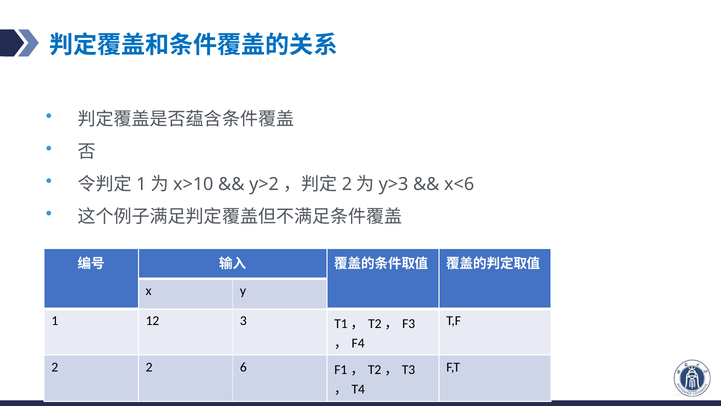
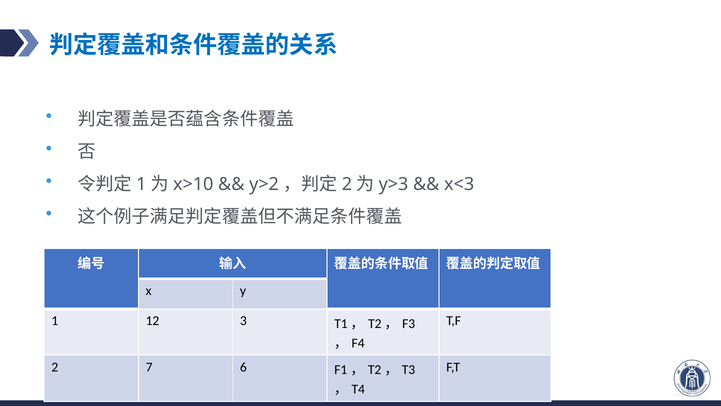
x<6: x<6 -> x<3
2 2: 2 -> 7
